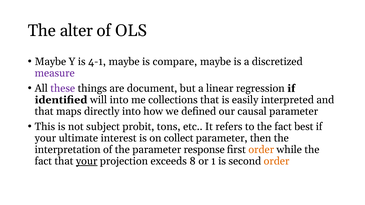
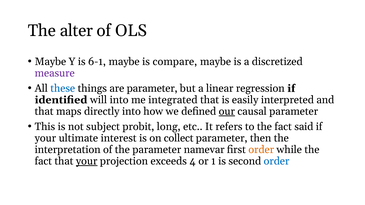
4-1: 4-1 -> 6-1
these colour: purple -> blue
are document: document -> parameter
collections: collections -> integrated
our underline: none -> present
tons: tons -> long
best: best -> said
response: response -> namevar
8: 8 -> 4
order at (277, 161) colour: orange -> blue
